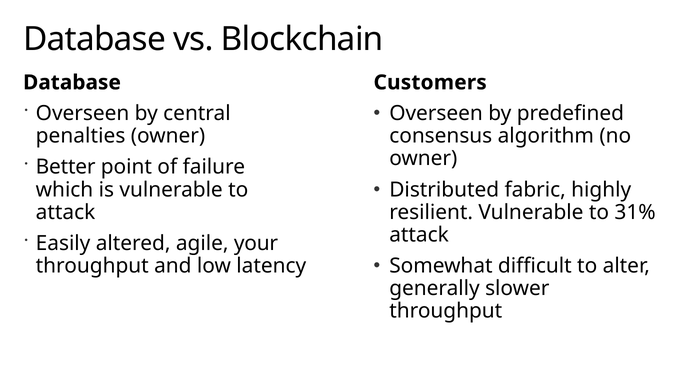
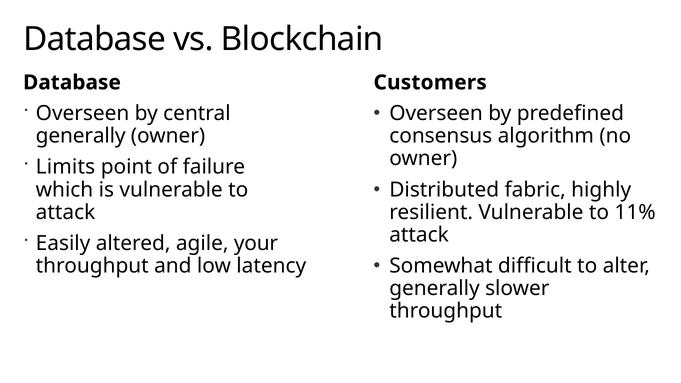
penalties at (81, 136): penalties -> generally
Better: Better -> Limits
31%: 31% -> 11%
